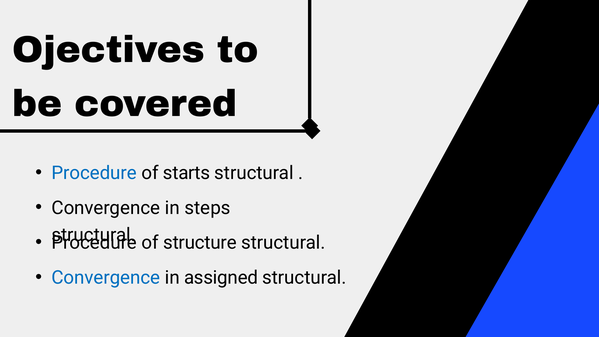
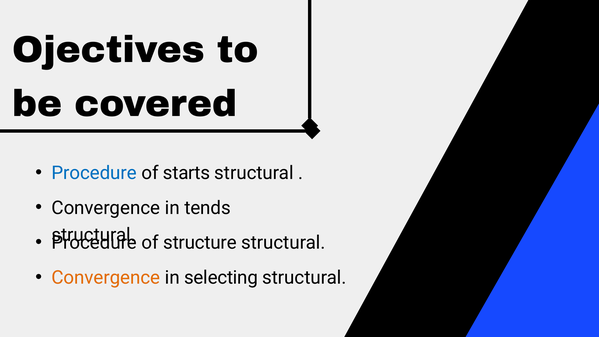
steps: steps -> tends
Convergence at (106, 278) colour: blue -> orange
assigned: assigned -> selecting
